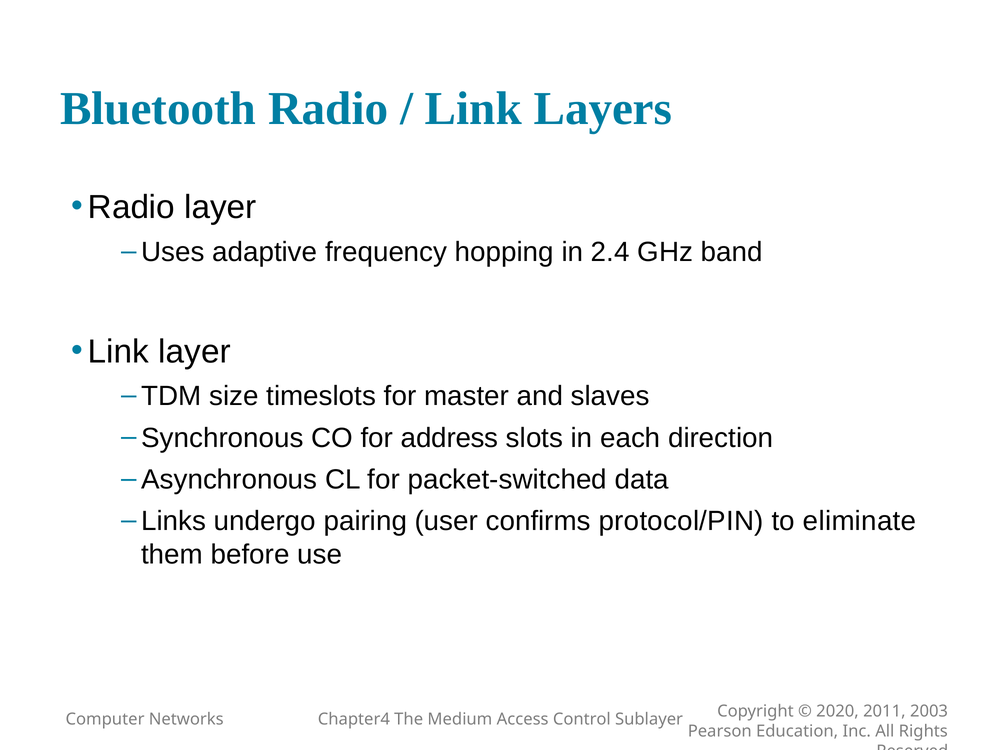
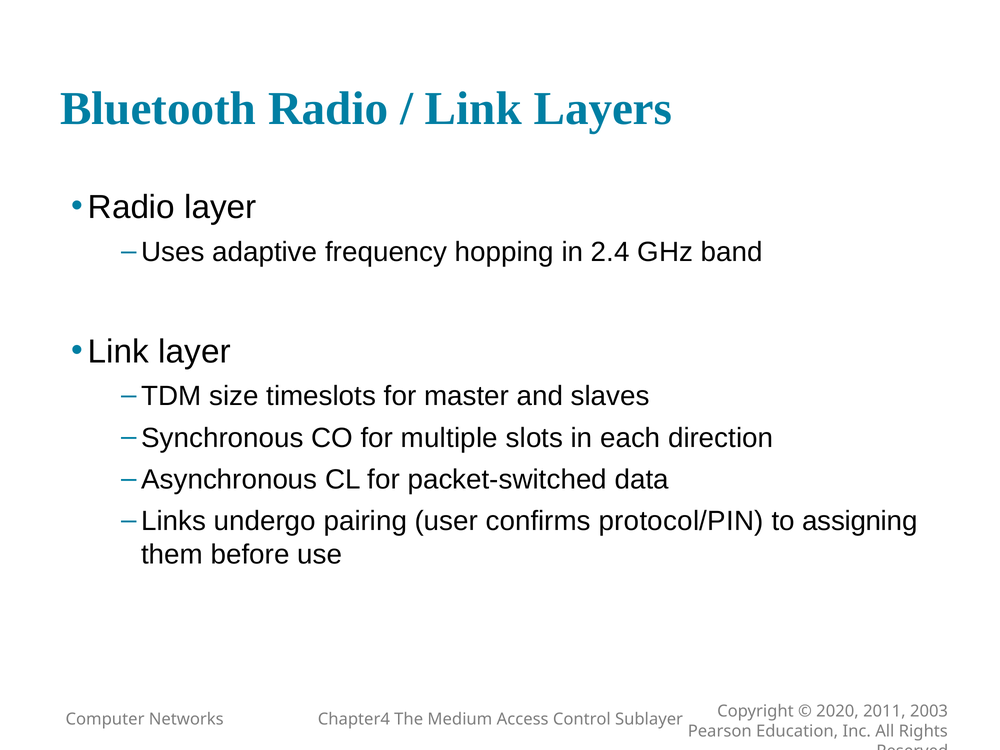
address: address -> multiple
eliminate: eliminate -> assigning
